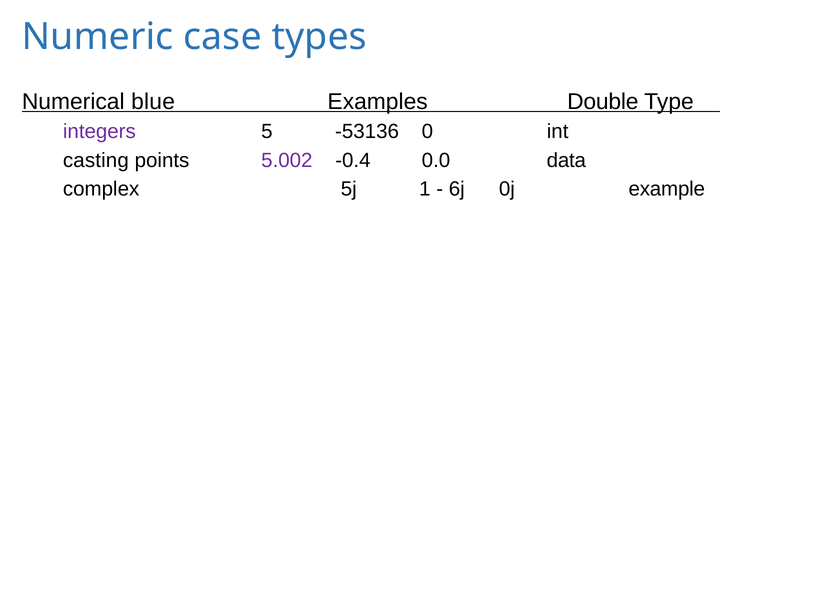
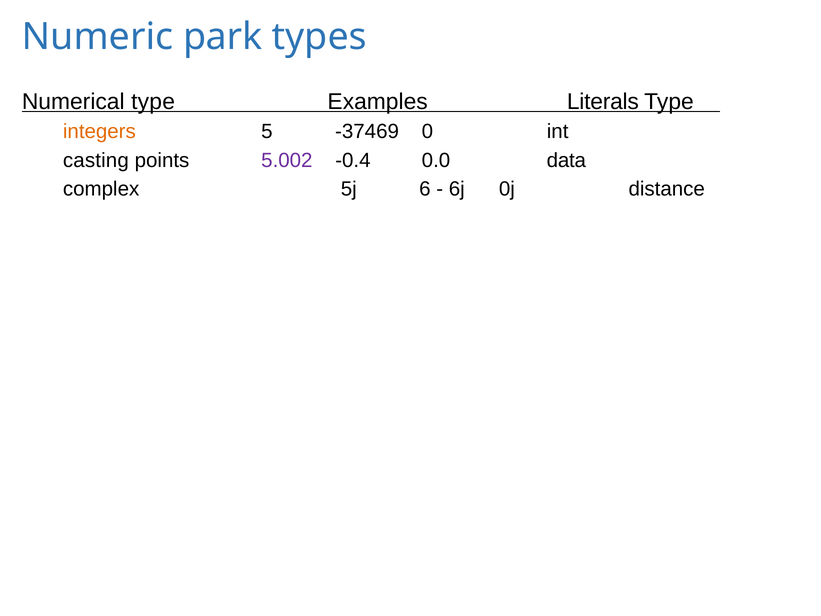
case: case -> park
Numerical blue: blue -> type
Double: Double -> Literals
integers colour: purple -> orange
-53136: -53136 -> -37469
1: 1 -> 6
example: example -> distance
